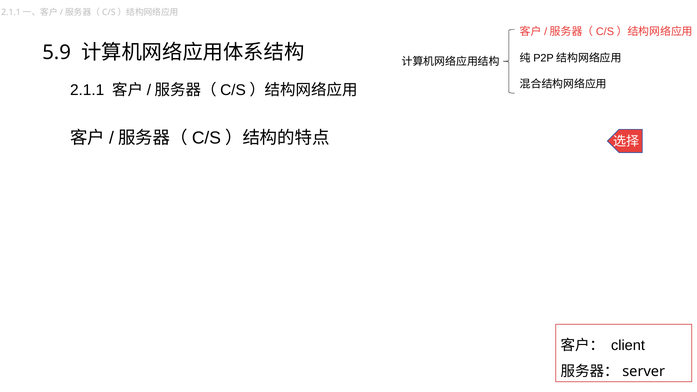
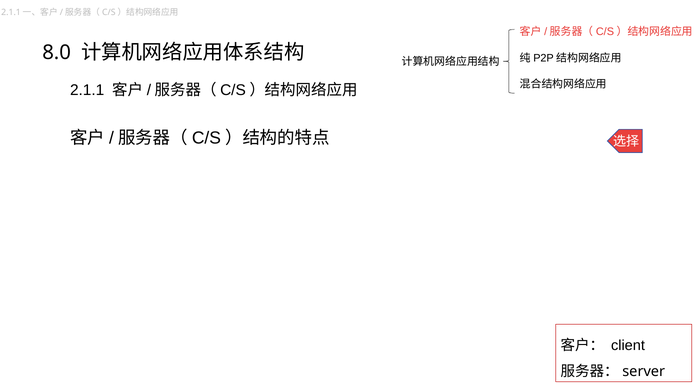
5.9: 5.9 -> 8.0
